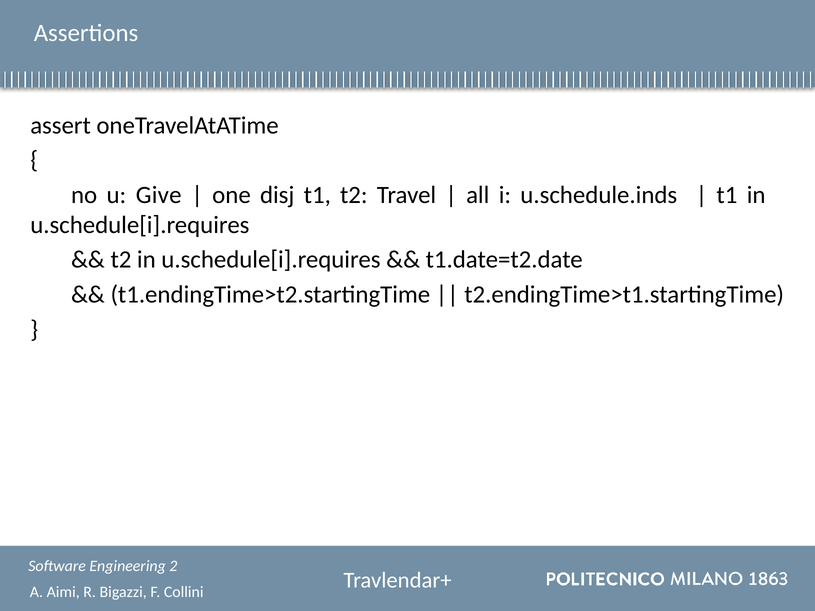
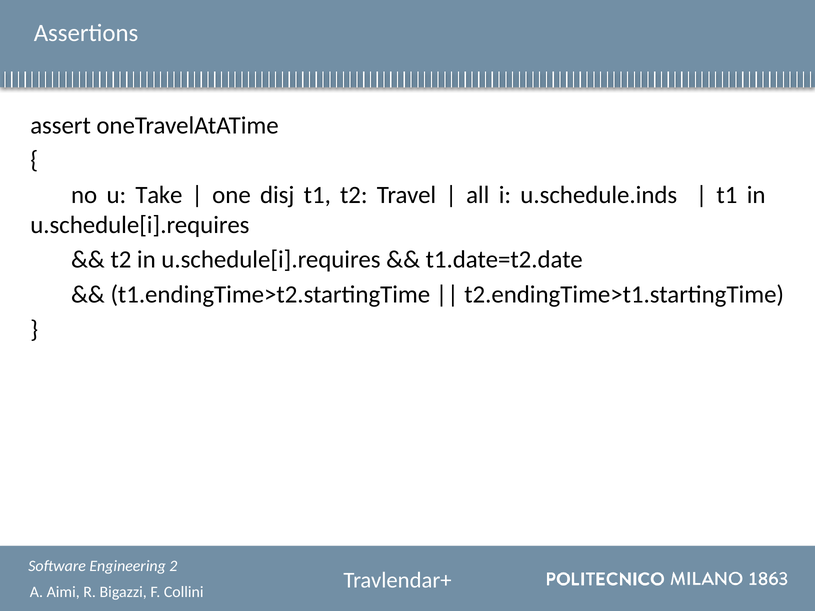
Give: Give -> Take
